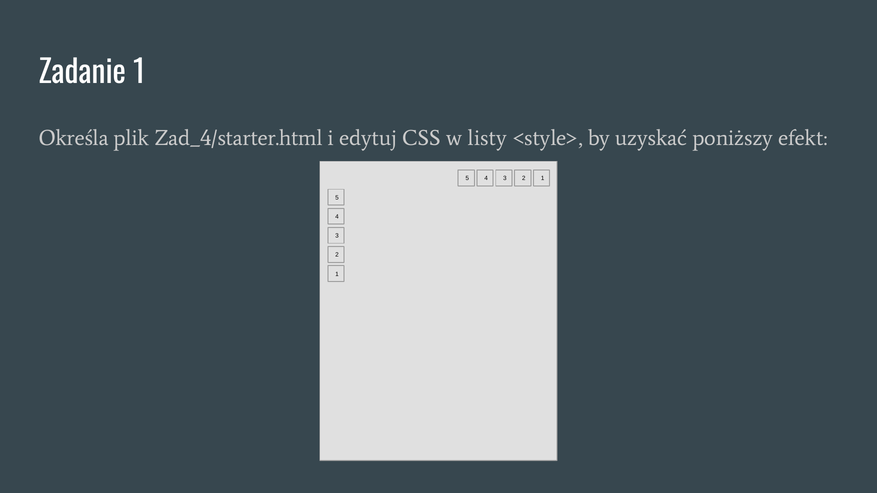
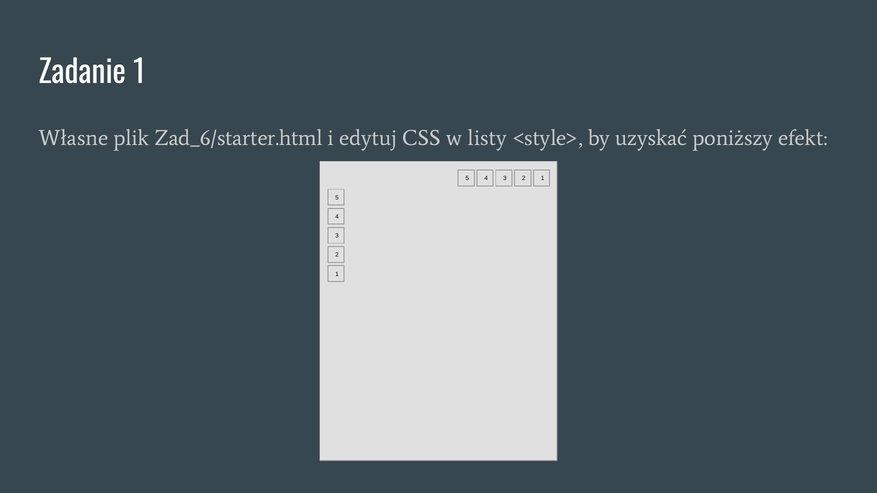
Określa: Określa -> Własne
Zad_4/starter.html: Zad_4/starter.html -> Zad_6/starter.html
